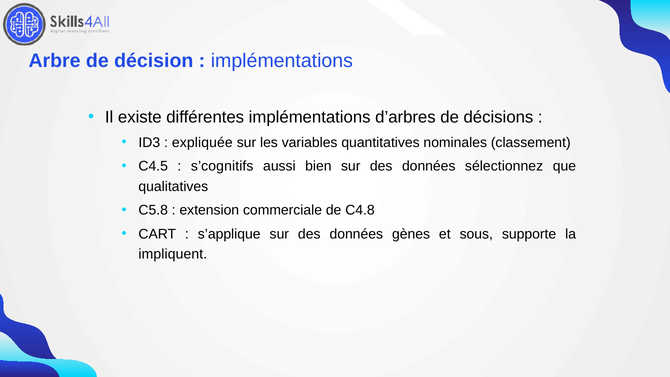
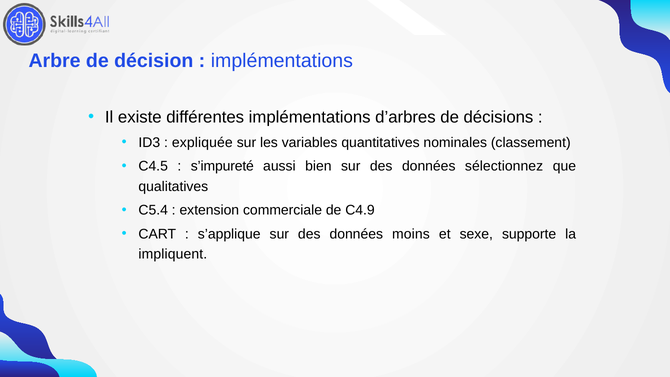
s’cognitifs: s’cognitifs -> s’impureté
C5.8: C5.8 -> C5.4
C4.8: C4.8 -> C4.9
gènes: gènes -> moins
sous: sous -> sexe
